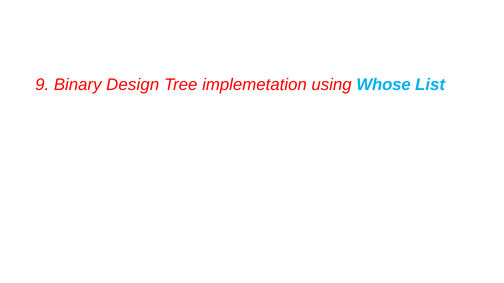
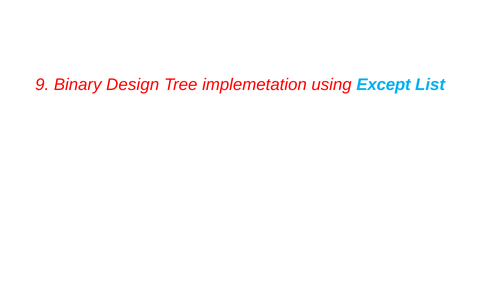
Whose: Whose -> Except
